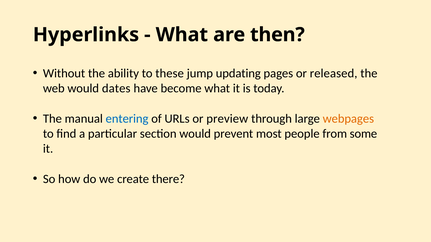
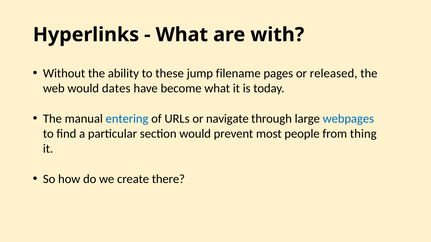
then: then -> with
updating: updating -> filename
preview: preview -> navigate
webpages colour: orange -> blue
some: some -> thing
